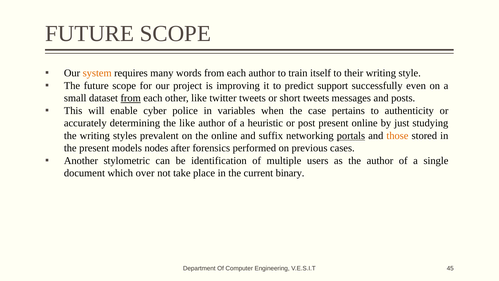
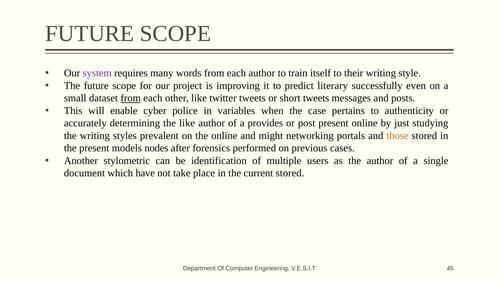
system colour: orange -> purple
support: support -> literary
heuristic: heuristic -> provides
suffix: suffix -> might
portals underline: present -> none
over: over -> have
current binary: binary -> stored
